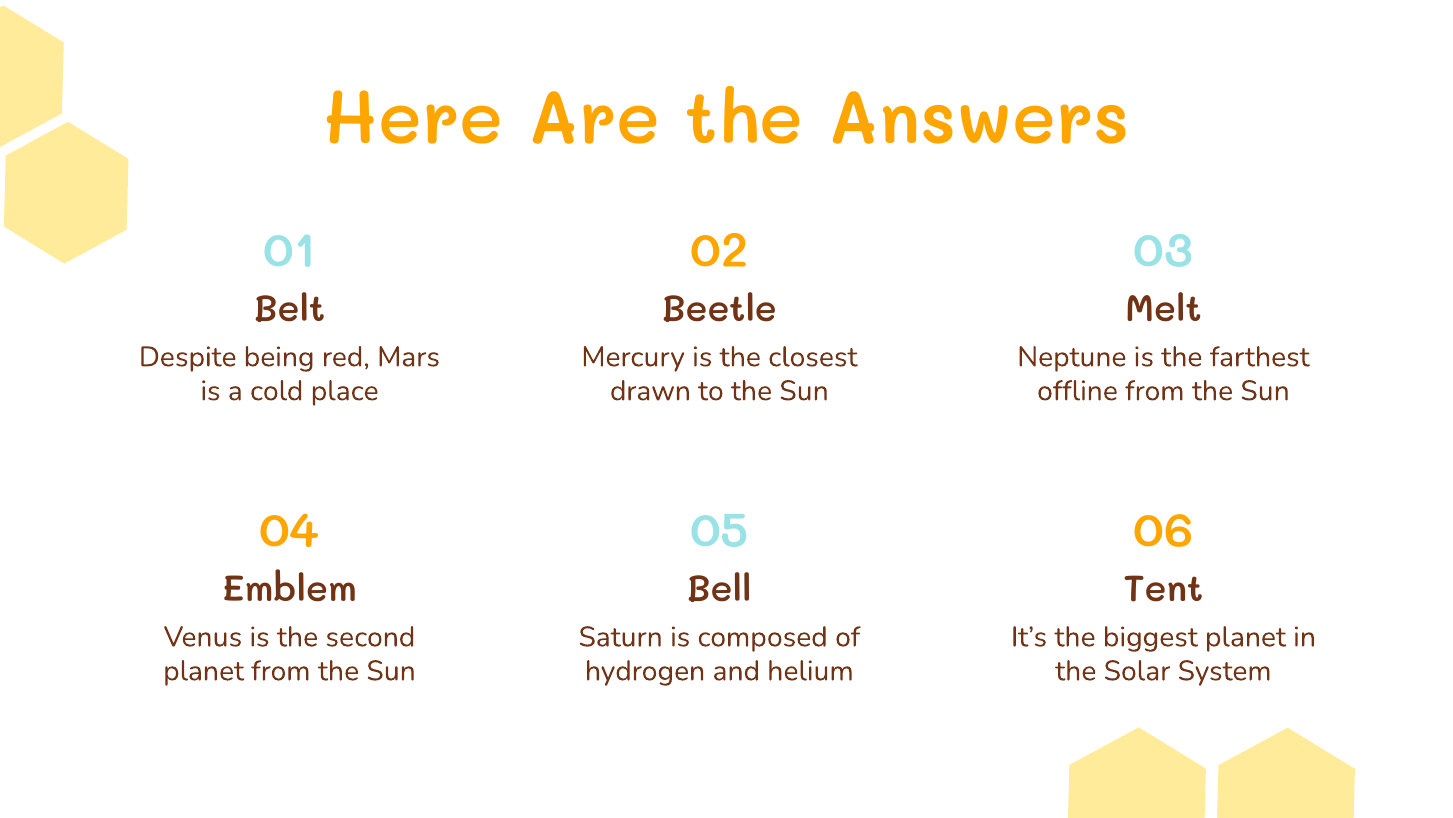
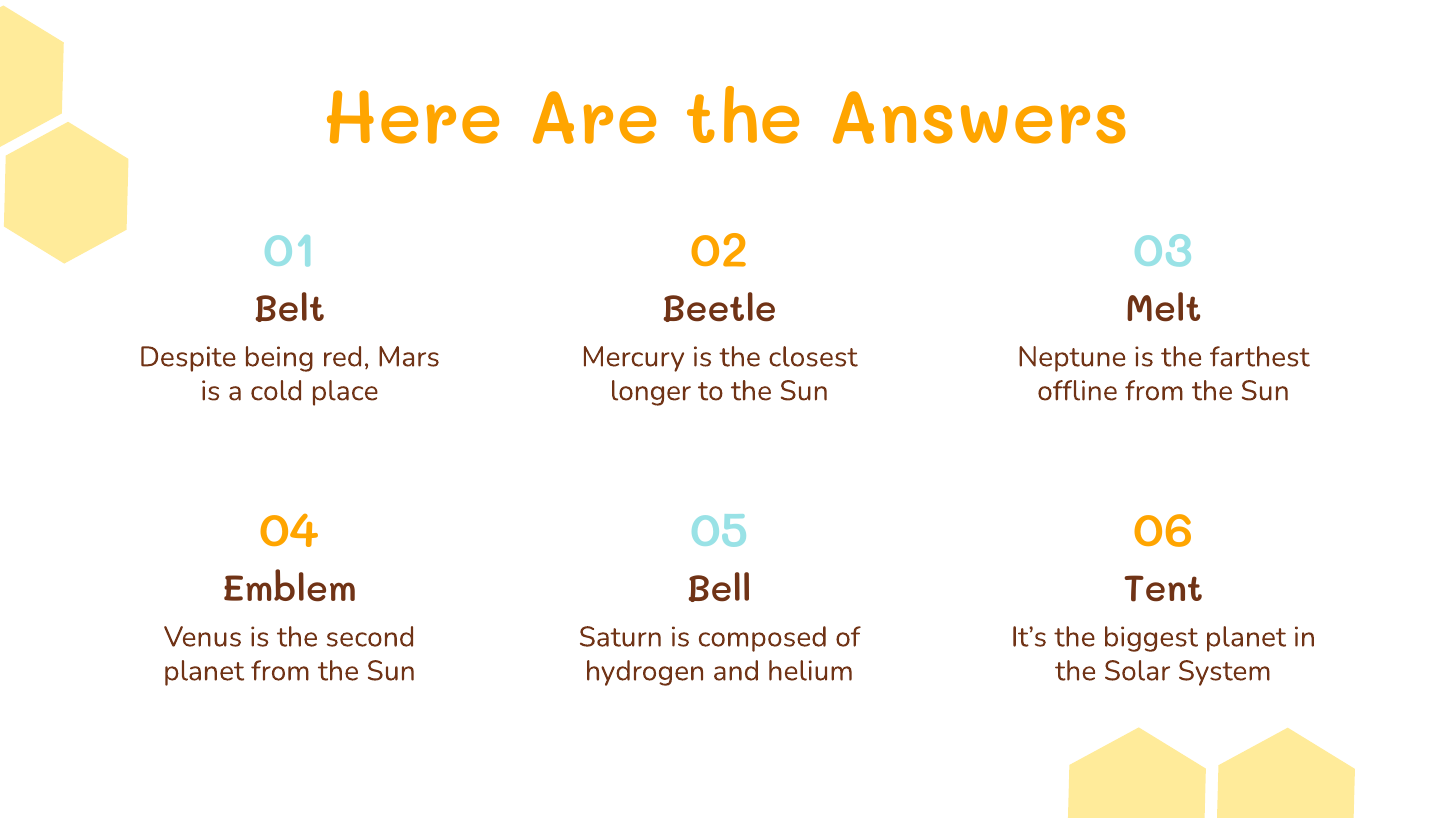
drawn: drawn -> longer
